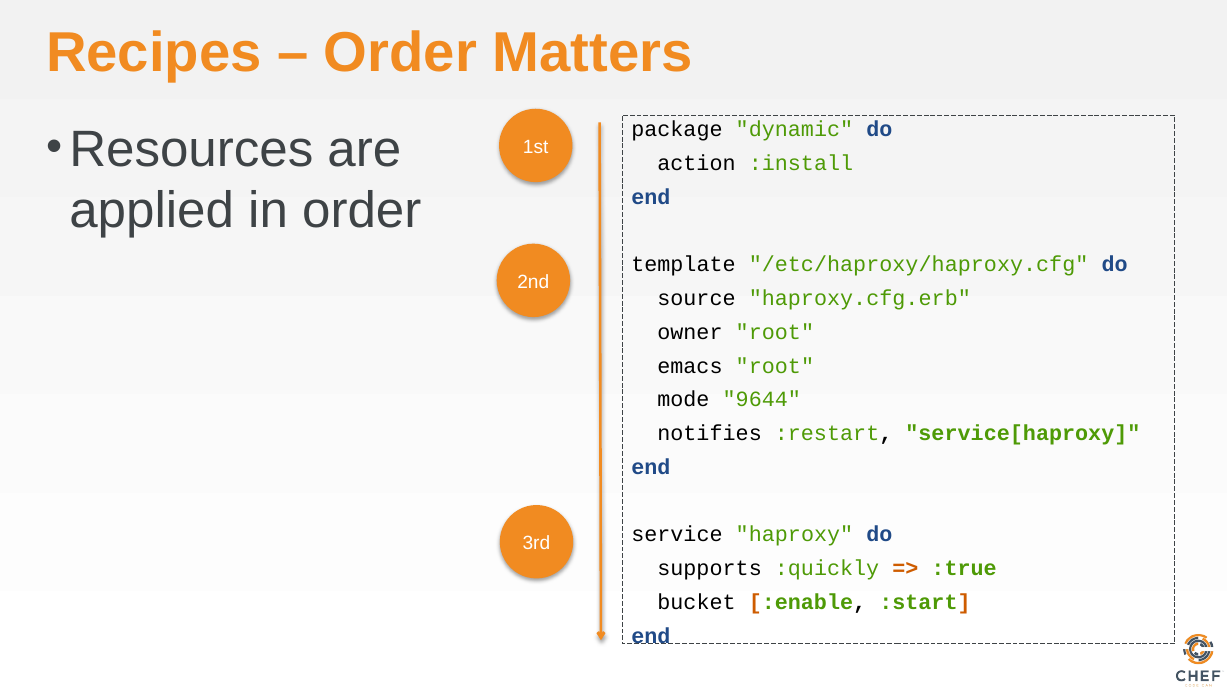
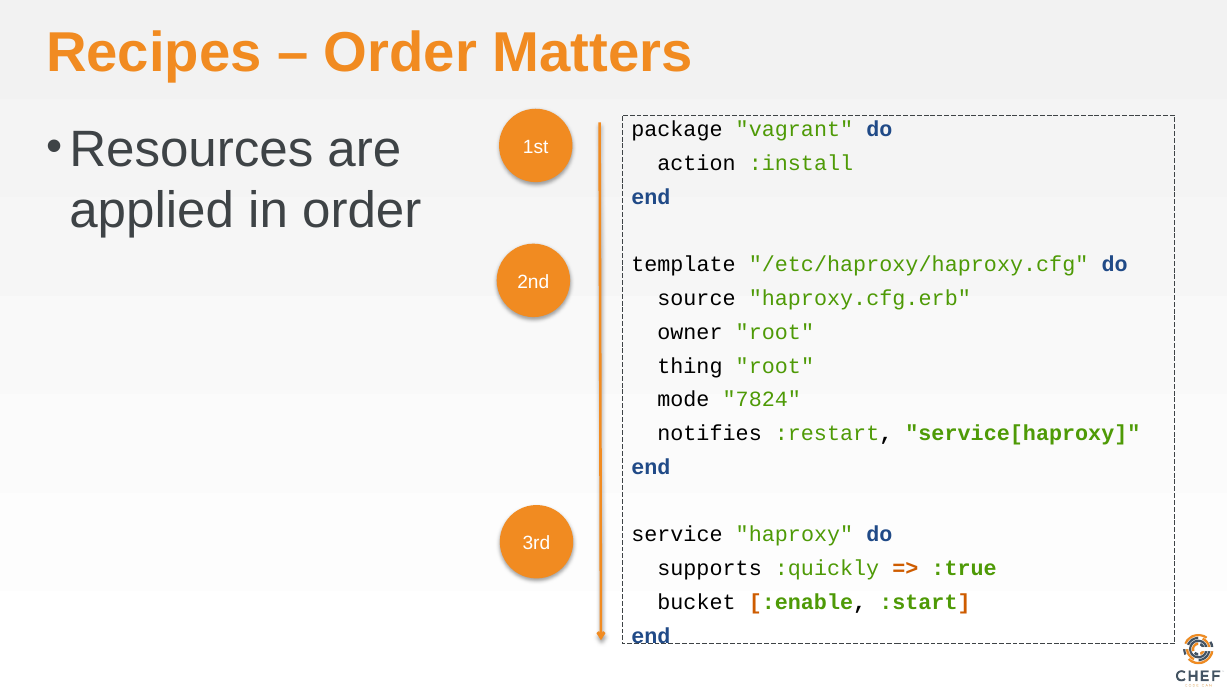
dynamic: dynamic -> vagrant
emacs: emacs -> thing
9644: 9644 -> 7824
